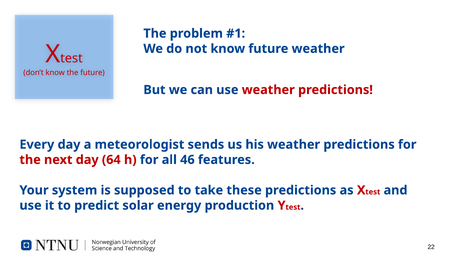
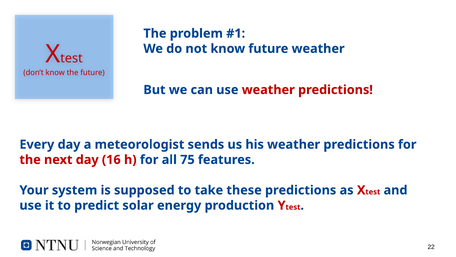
64: 64 -> 16
46: 46 -> 75
